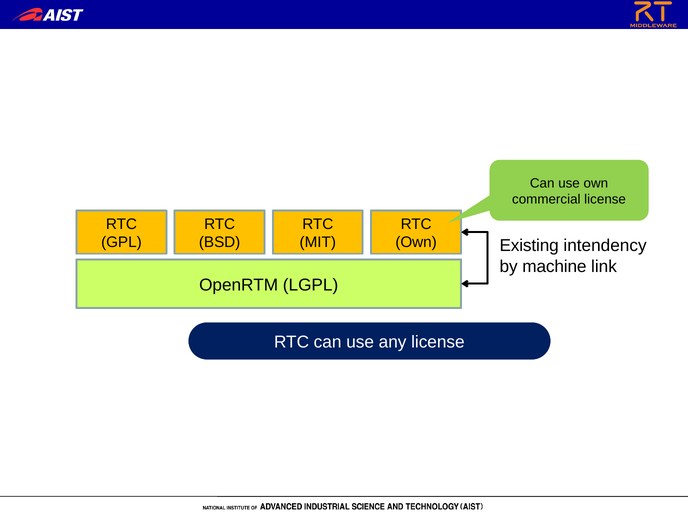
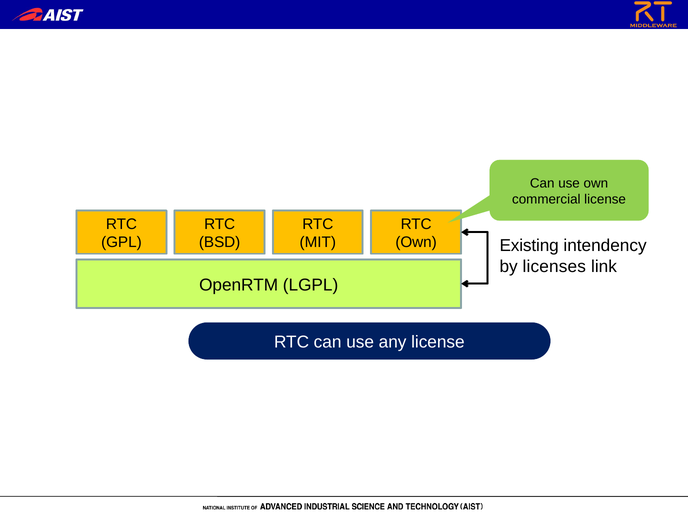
machine: machine -> licenses
